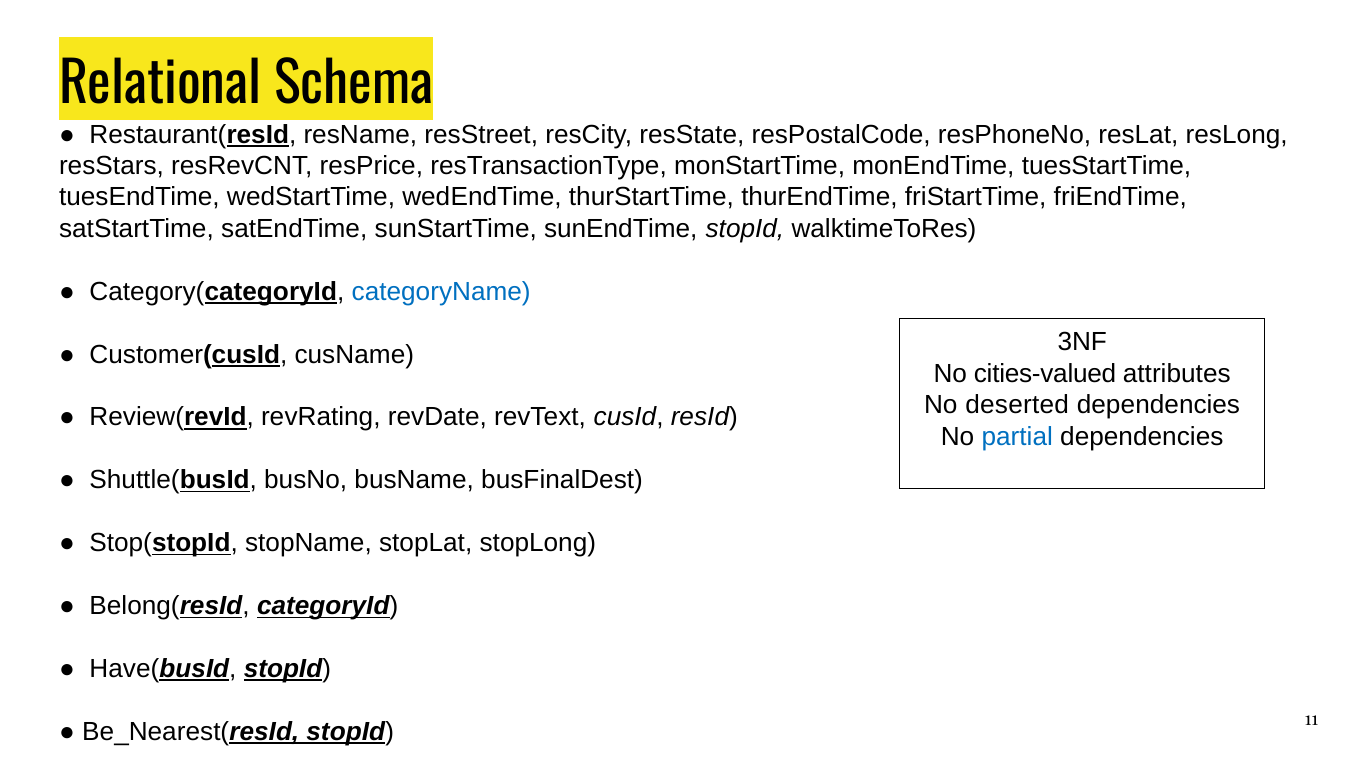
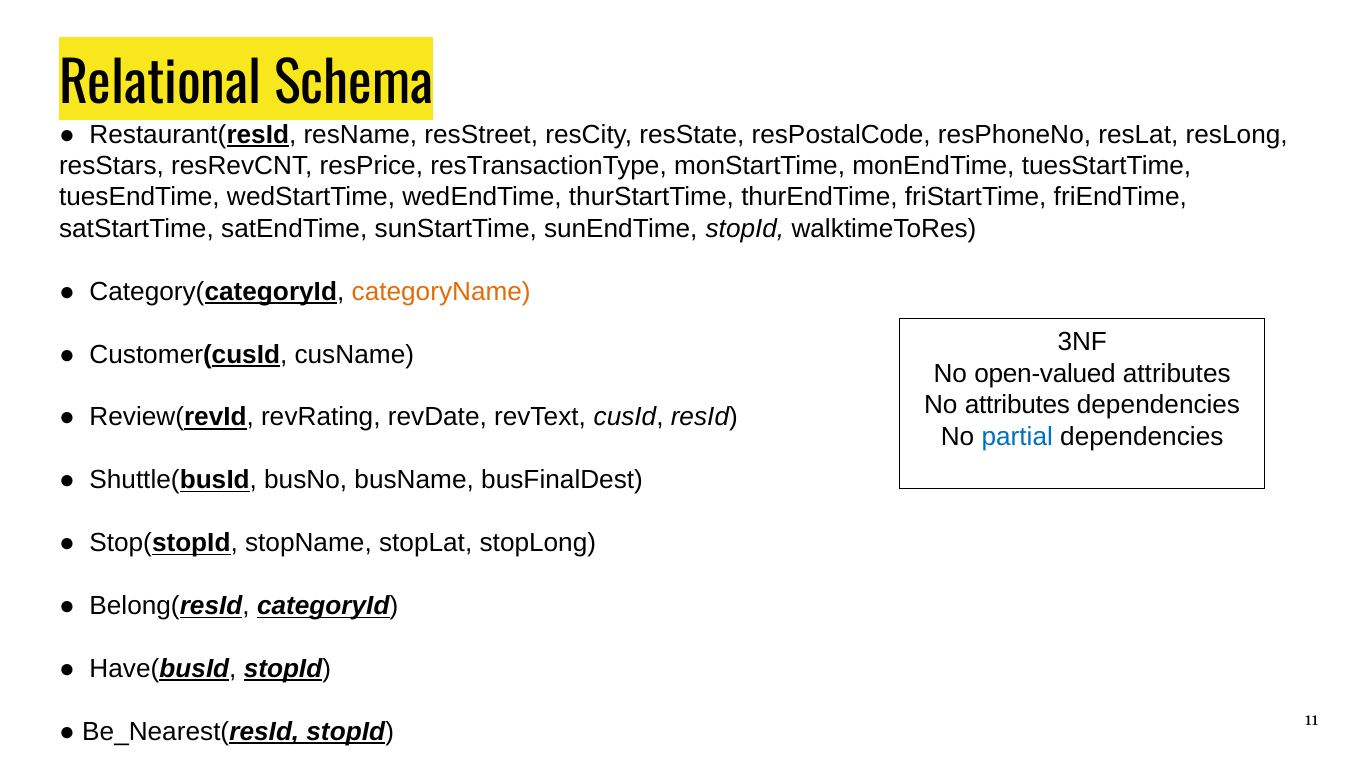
categoryName colour: blue -> orange
cities-valued: cities-valued -> open-valued
No deserted: deserted -> attributes
